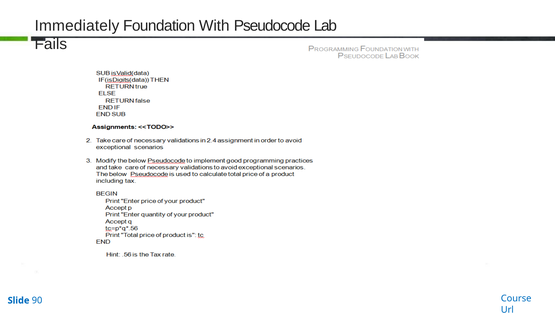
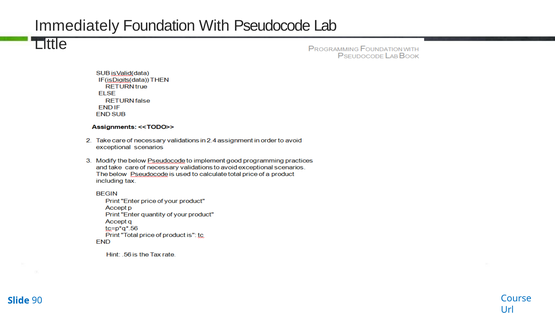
Fails: Fails -> Little
